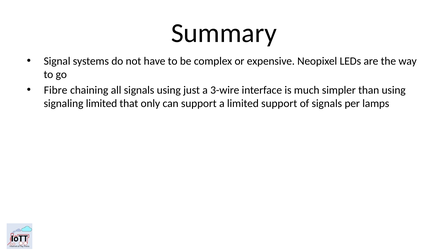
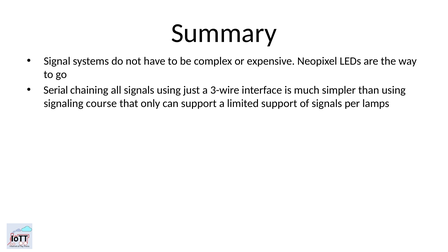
Fibre: Fibre -> Serial
signaling limited: limited -> course
